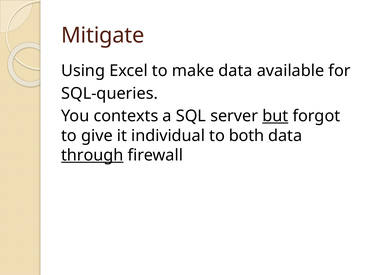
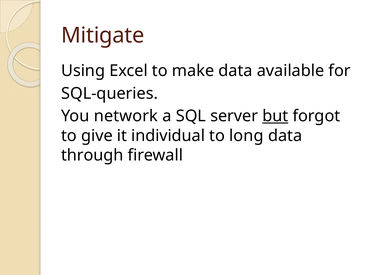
contexts: contexts -> network
both: both -> long
through underline: present -> none
